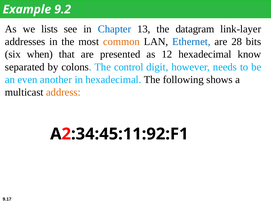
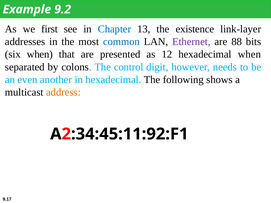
lists: lists -> first
datagram: datagram -> existence
common colour: orange -> blue
Ethernet colour: blue -> purple
28: 28 -> 88
hexadecimal know: know -> when
